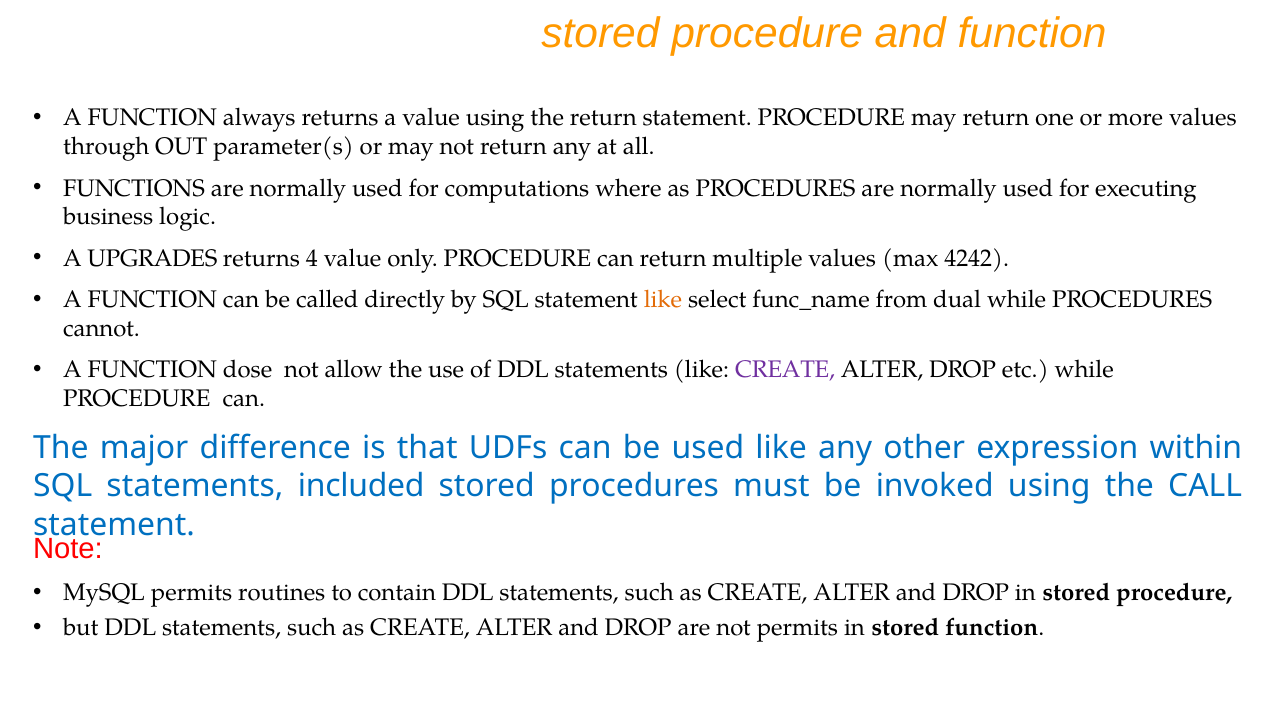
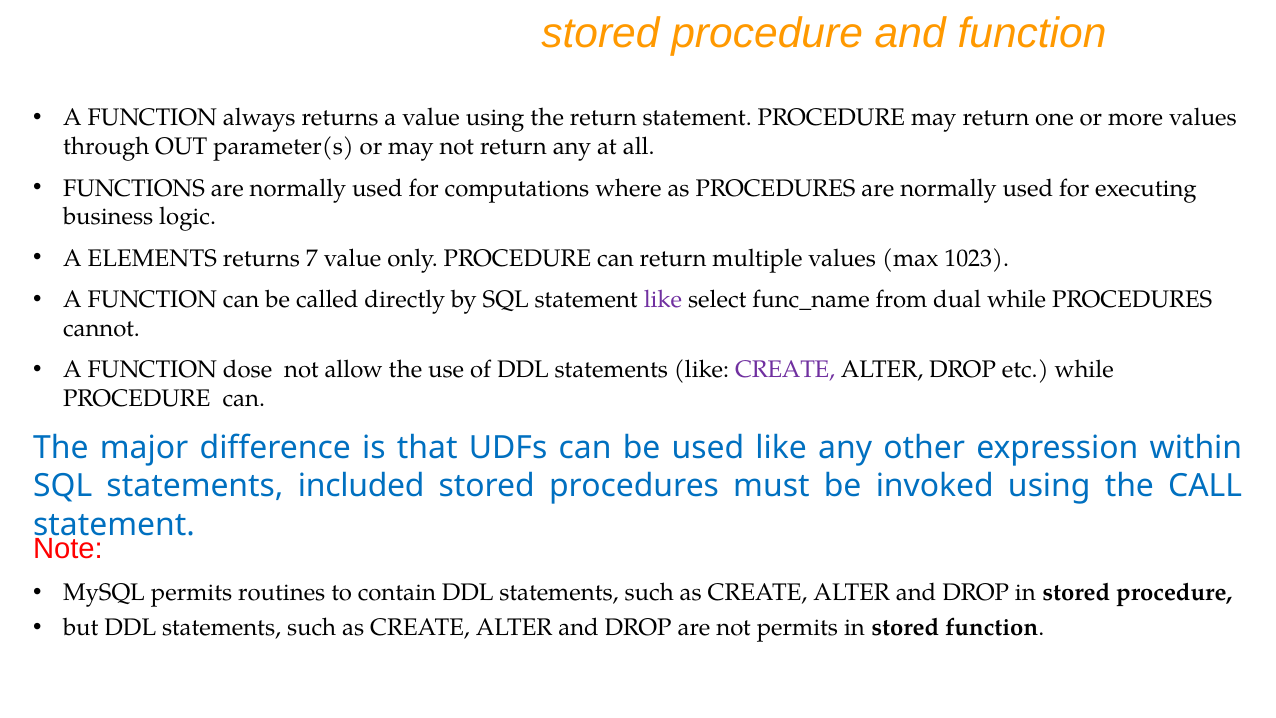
UPGRADES: UPGRADES -> ELEMENTS
4: 4 -> 7
4242: 4242 -> 1023
like at (663, 300) colour: orange -> purple
